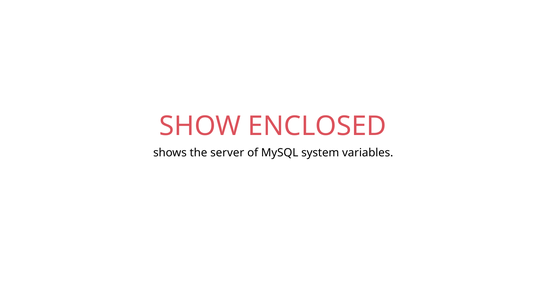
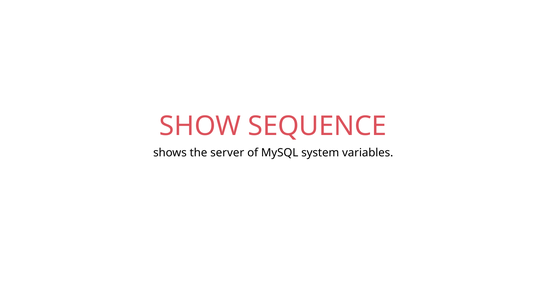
ENCLOSED: ENCLOSED -> SEQUENCE
